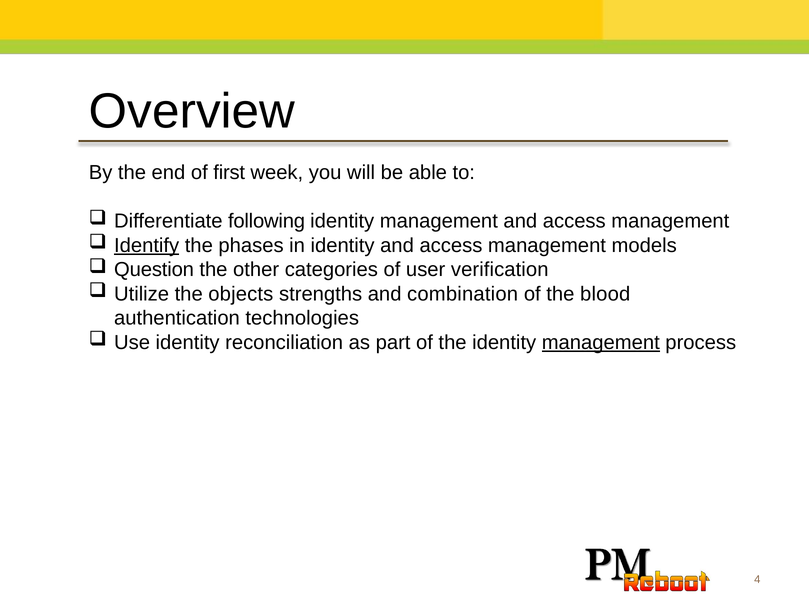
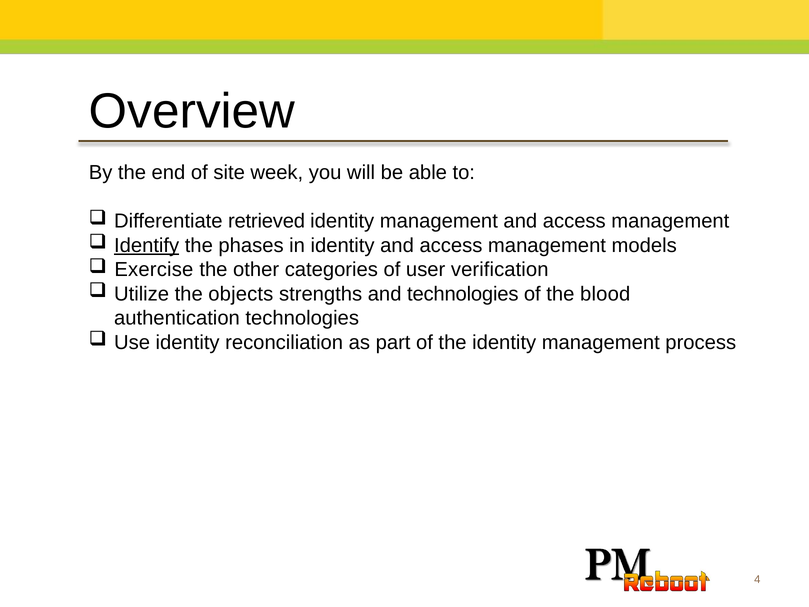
first: first -> site
following: following -> retrieved
Question: Question -> Exercise
and combination: combination -> technologies
management at (601, 342) underline: present -> none
